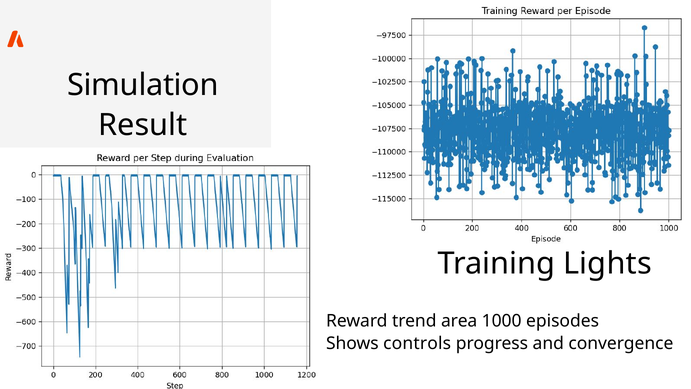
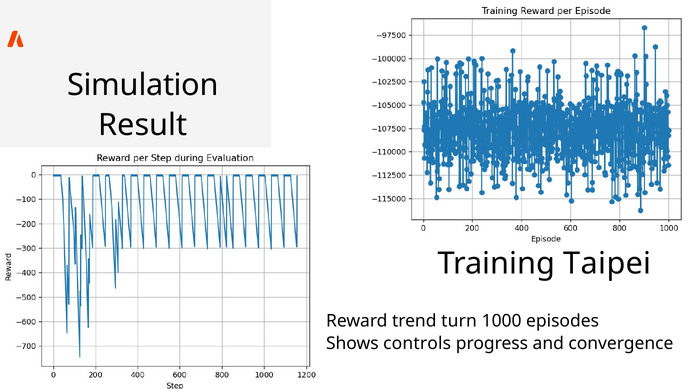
Lights: Lights -> Taipei
area: area -> turn
